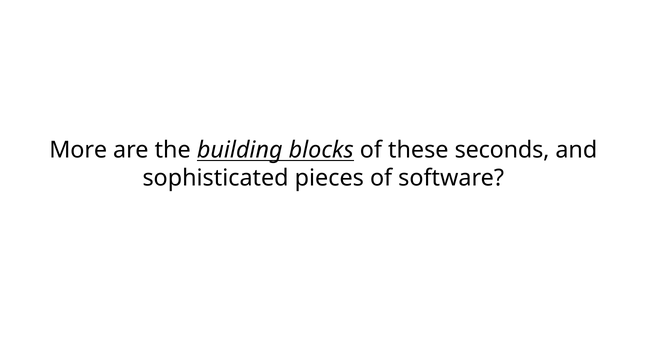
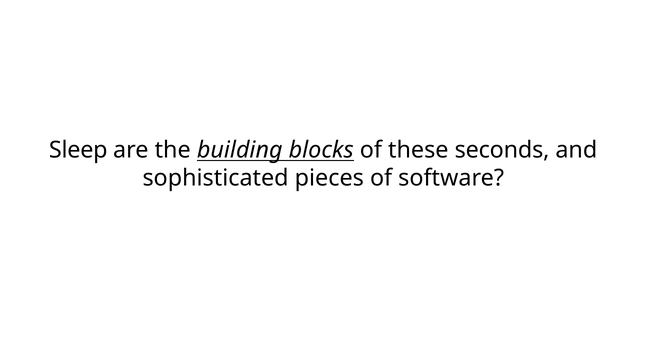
More: More -> Sleep
